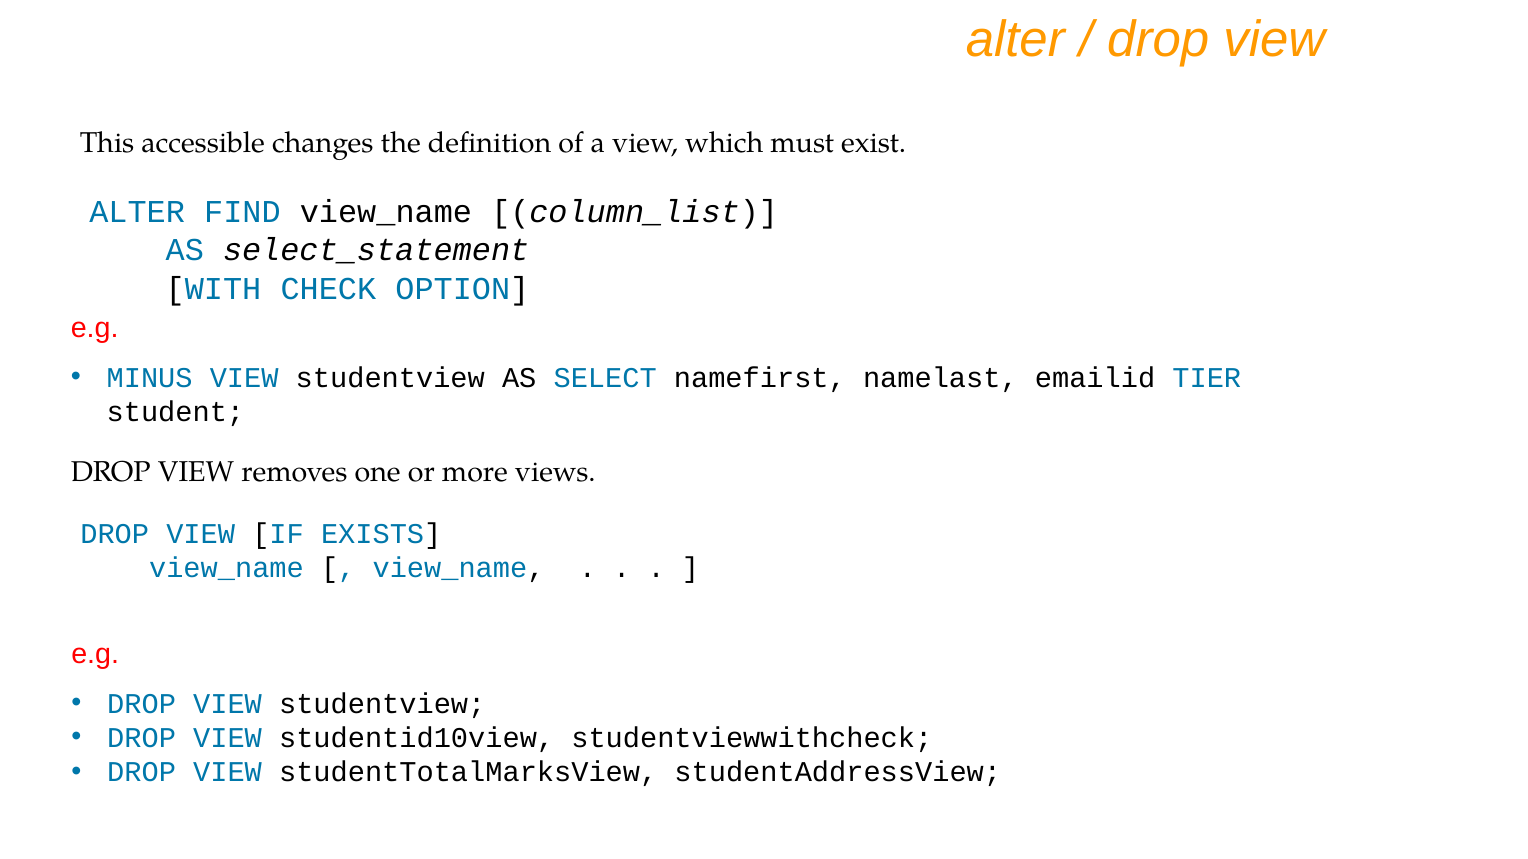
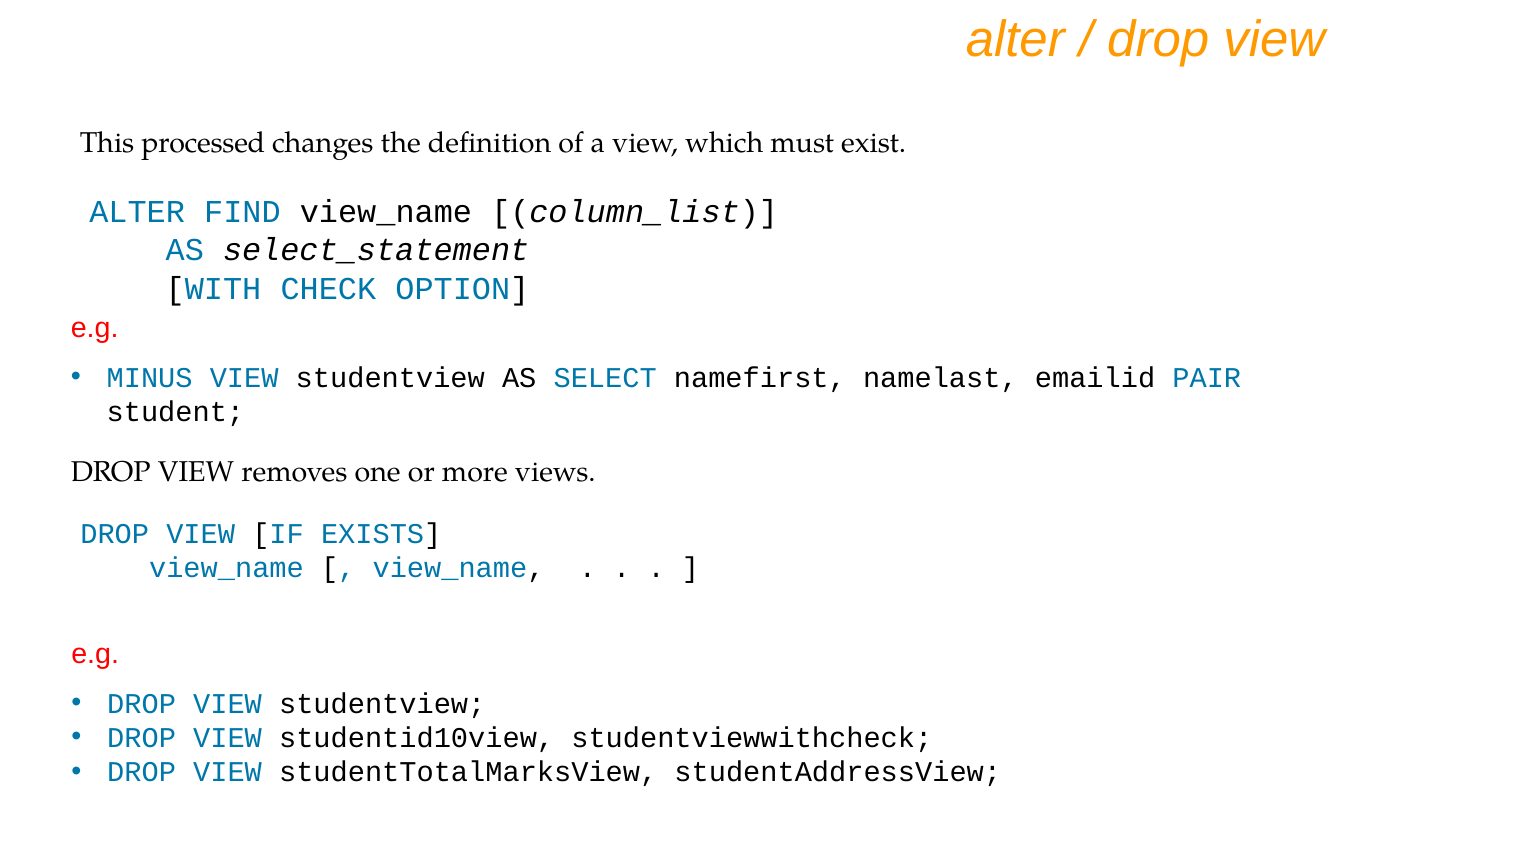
accessible: accessible -> processed
TIER: TIER -> PAIR
